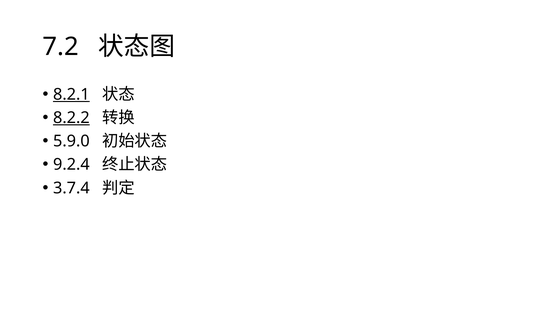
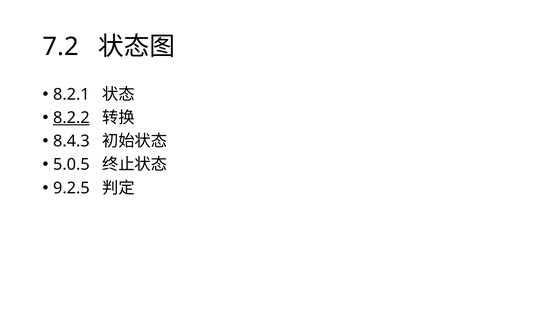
8.2.1 underline: present -> none
5.9.0: 5.9.0 -> 8.4.3
9.2.4: 9.2.4 -> 5.0.5
3.7.4: 3.7.4 -> 9.2.5
